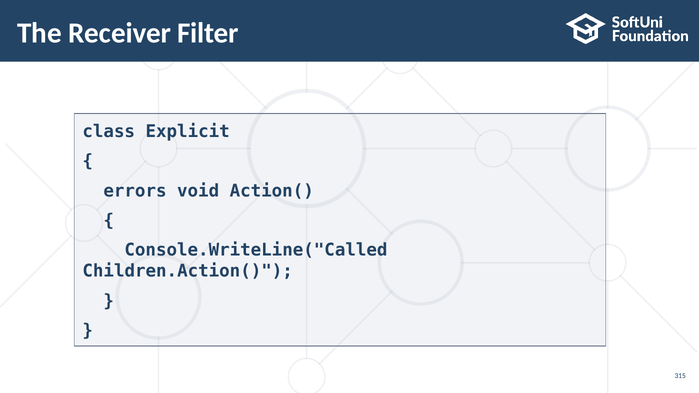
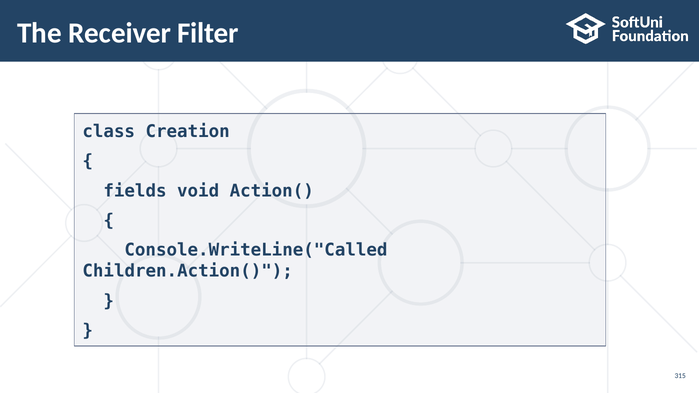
Explicit: Explicit -> Creation
errors: errors -> fields
